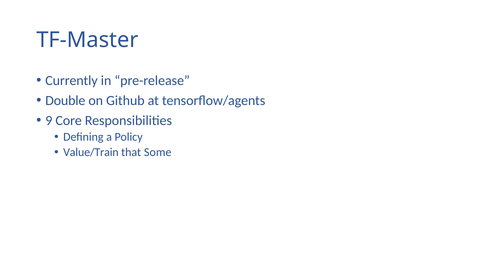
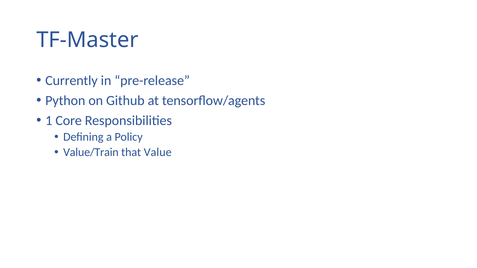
Double: Double -> Python
9: 9 -> 1
Some: Some -> Value
